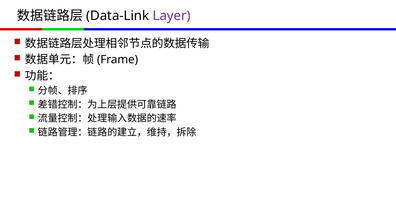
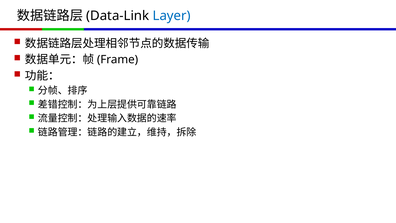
Layer colour: purple -> blue
